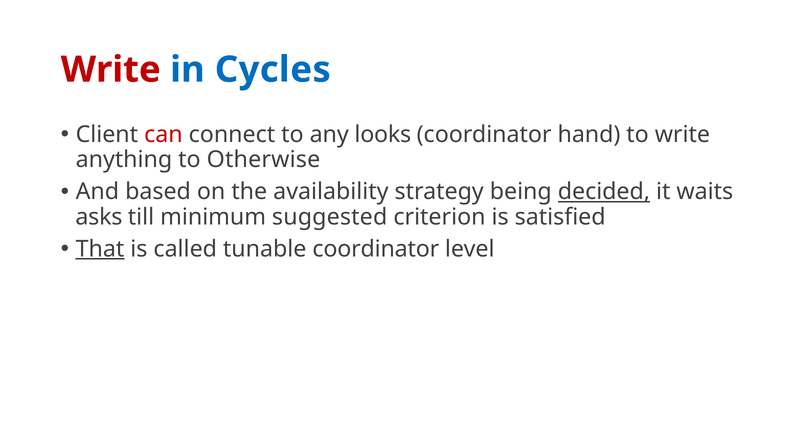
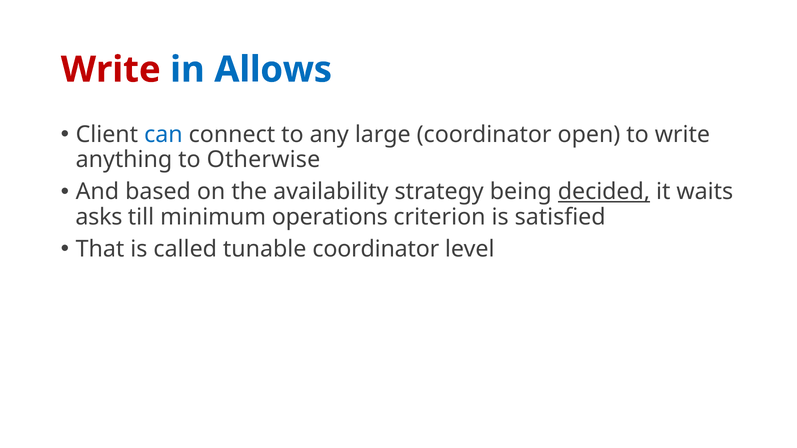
Cycles: Cycles -> Allows
can colour: red -> blue
looks: looks -> large
hand: hand -> open
suggested: suggested -> operations
That underline: present -> none
